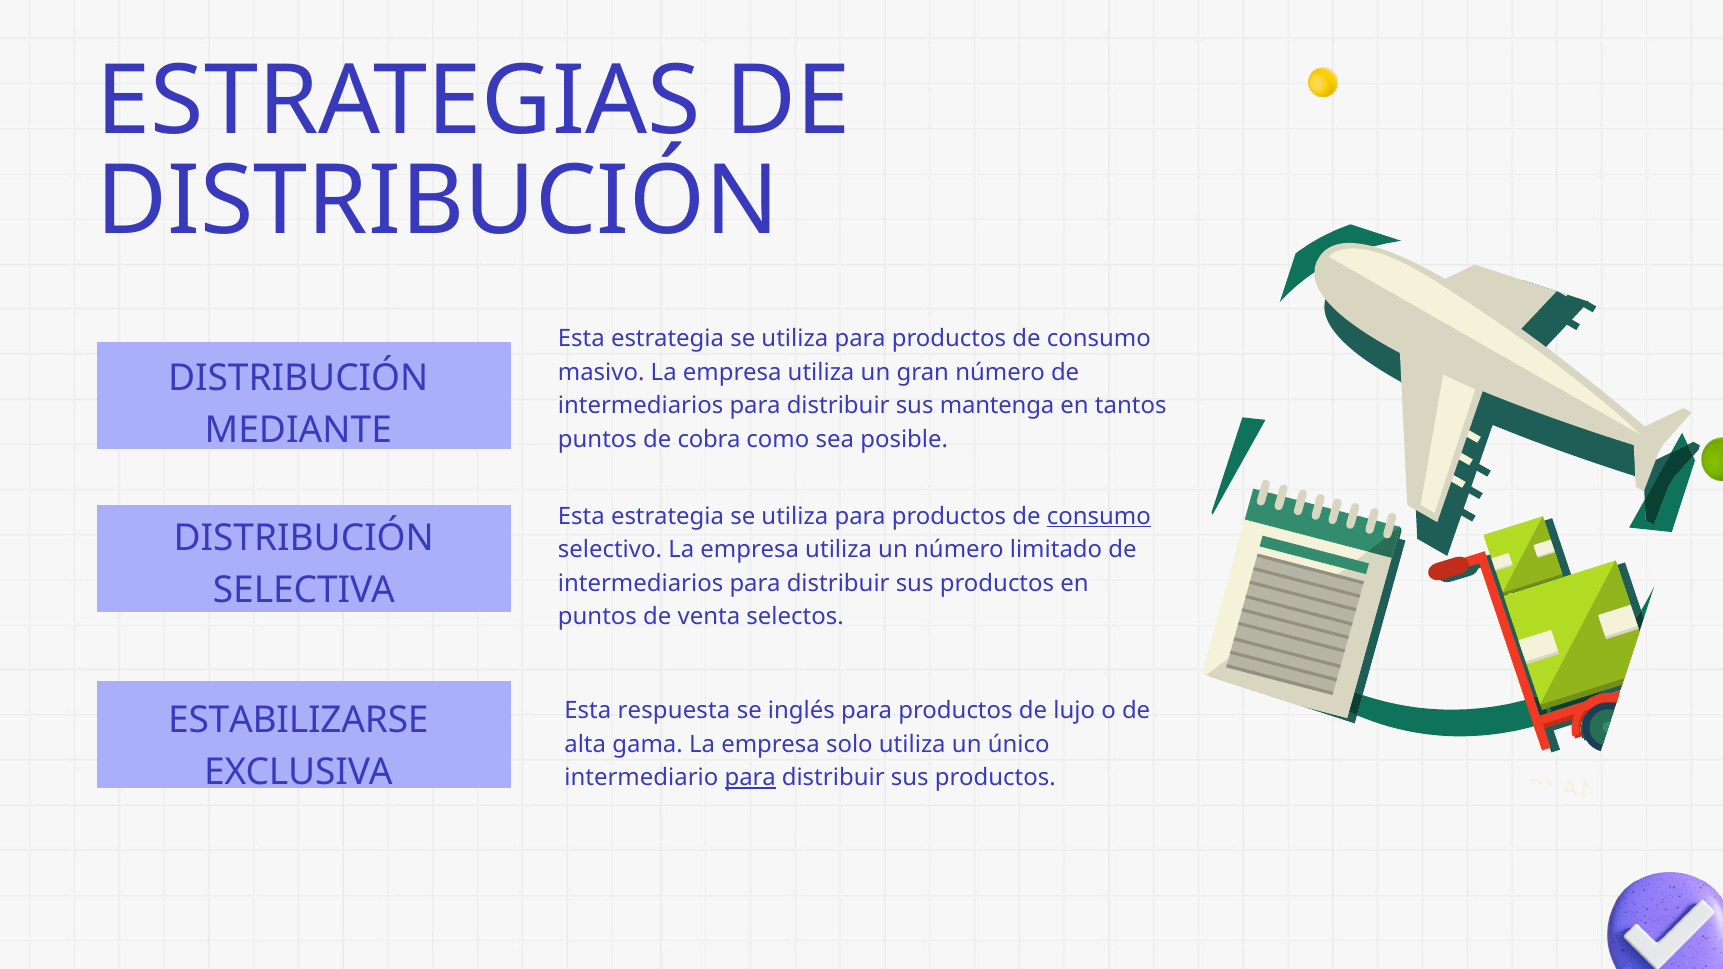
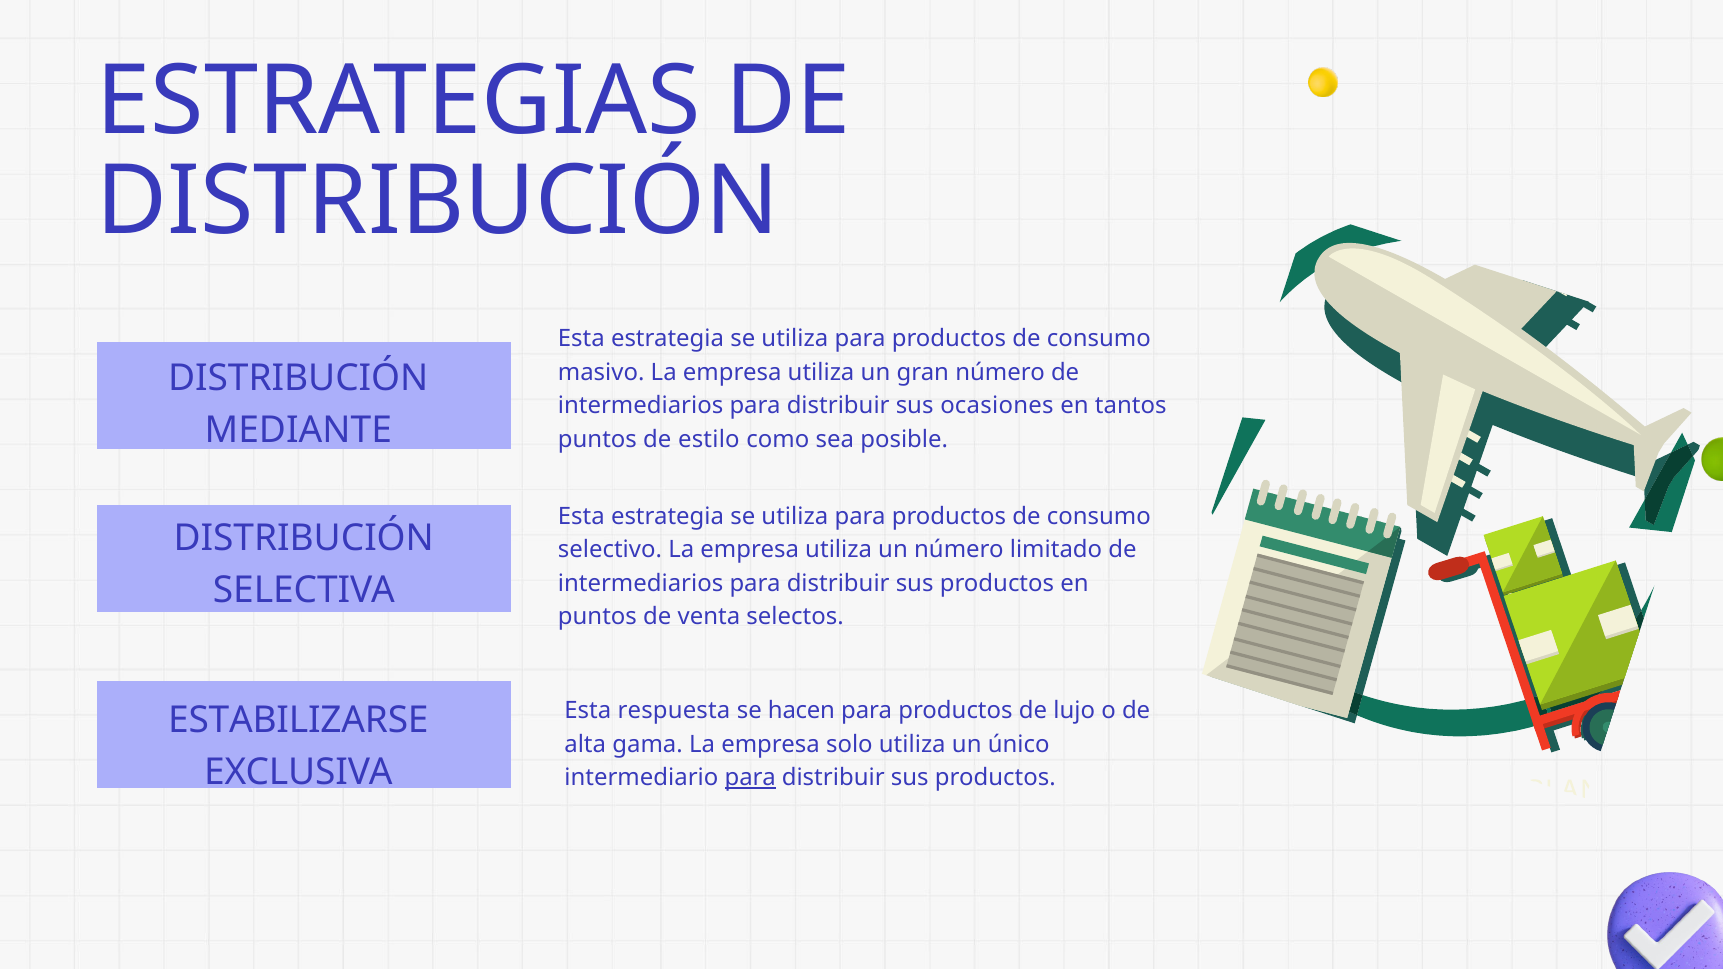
mantenga: mantenga -> ocasiones
cobra: cobra -> estilo
consumo at (1099, 516) underline: present -> none
inglés: inglés -> hacen
